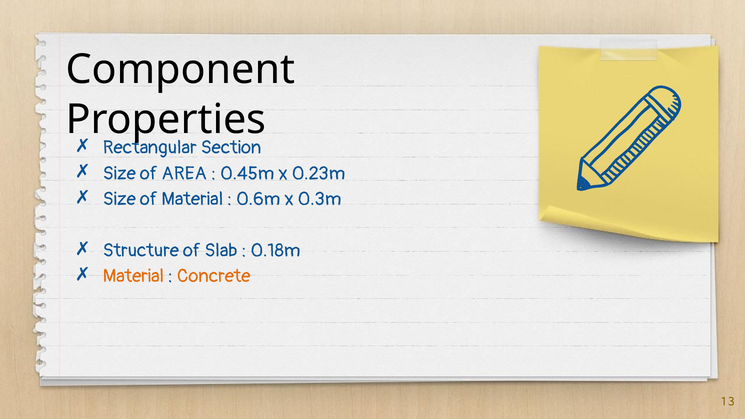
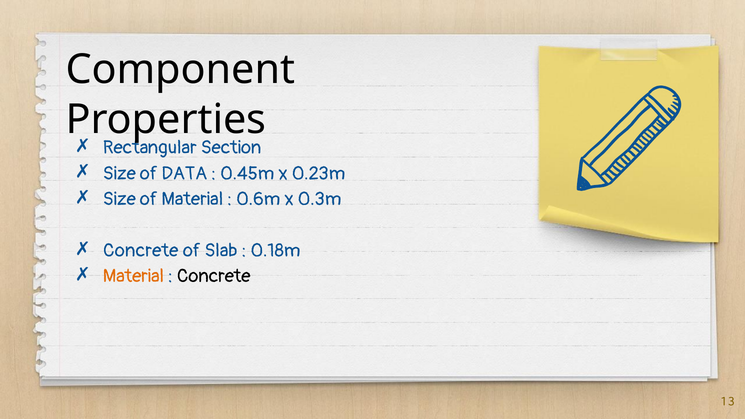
AREA: AREA -> DATA
Structure at (141, 251): Structure -> Concrete
Concrete at (214, 276) colour: orange -> black
